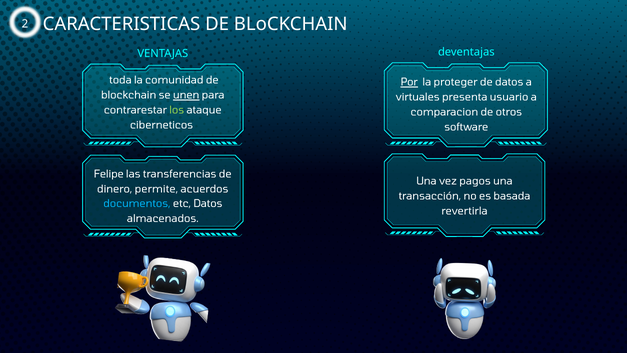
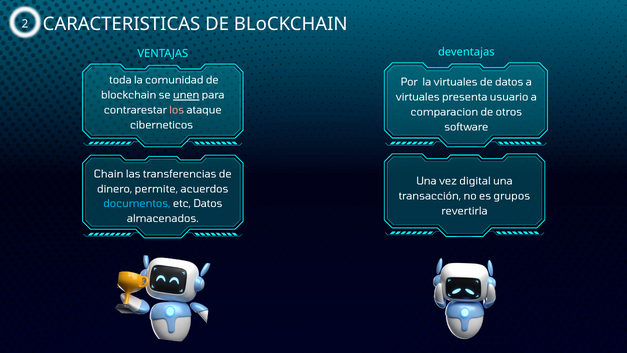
Por underline: present -> none
la proteger: proteger -> virtuales
los colour: light green -> pink
Felipe: Felipe -> Chain
pagos: pagos -> digital
basada: basada -> grupos
